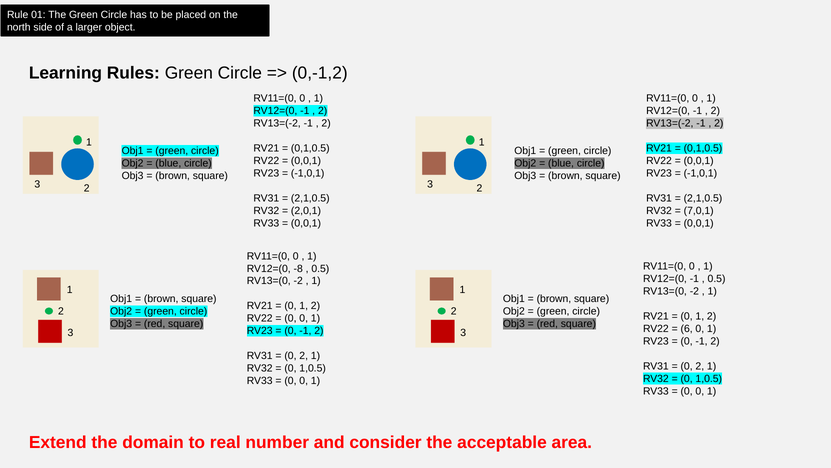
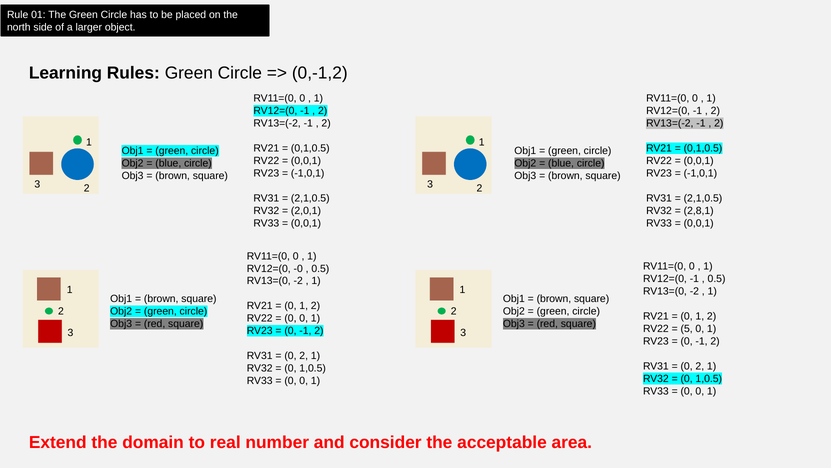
7,0,1: 7,0,1 -> 2,8,1
-8: -8 -> -0
6: 6 -> 5
